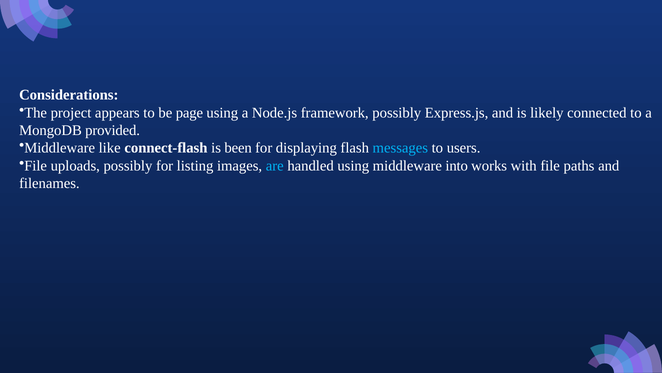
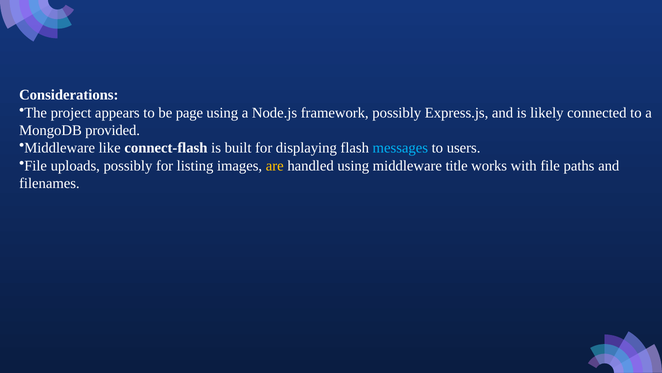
been: been -> built
are colour: light blue -> yellow
into: into -> title
